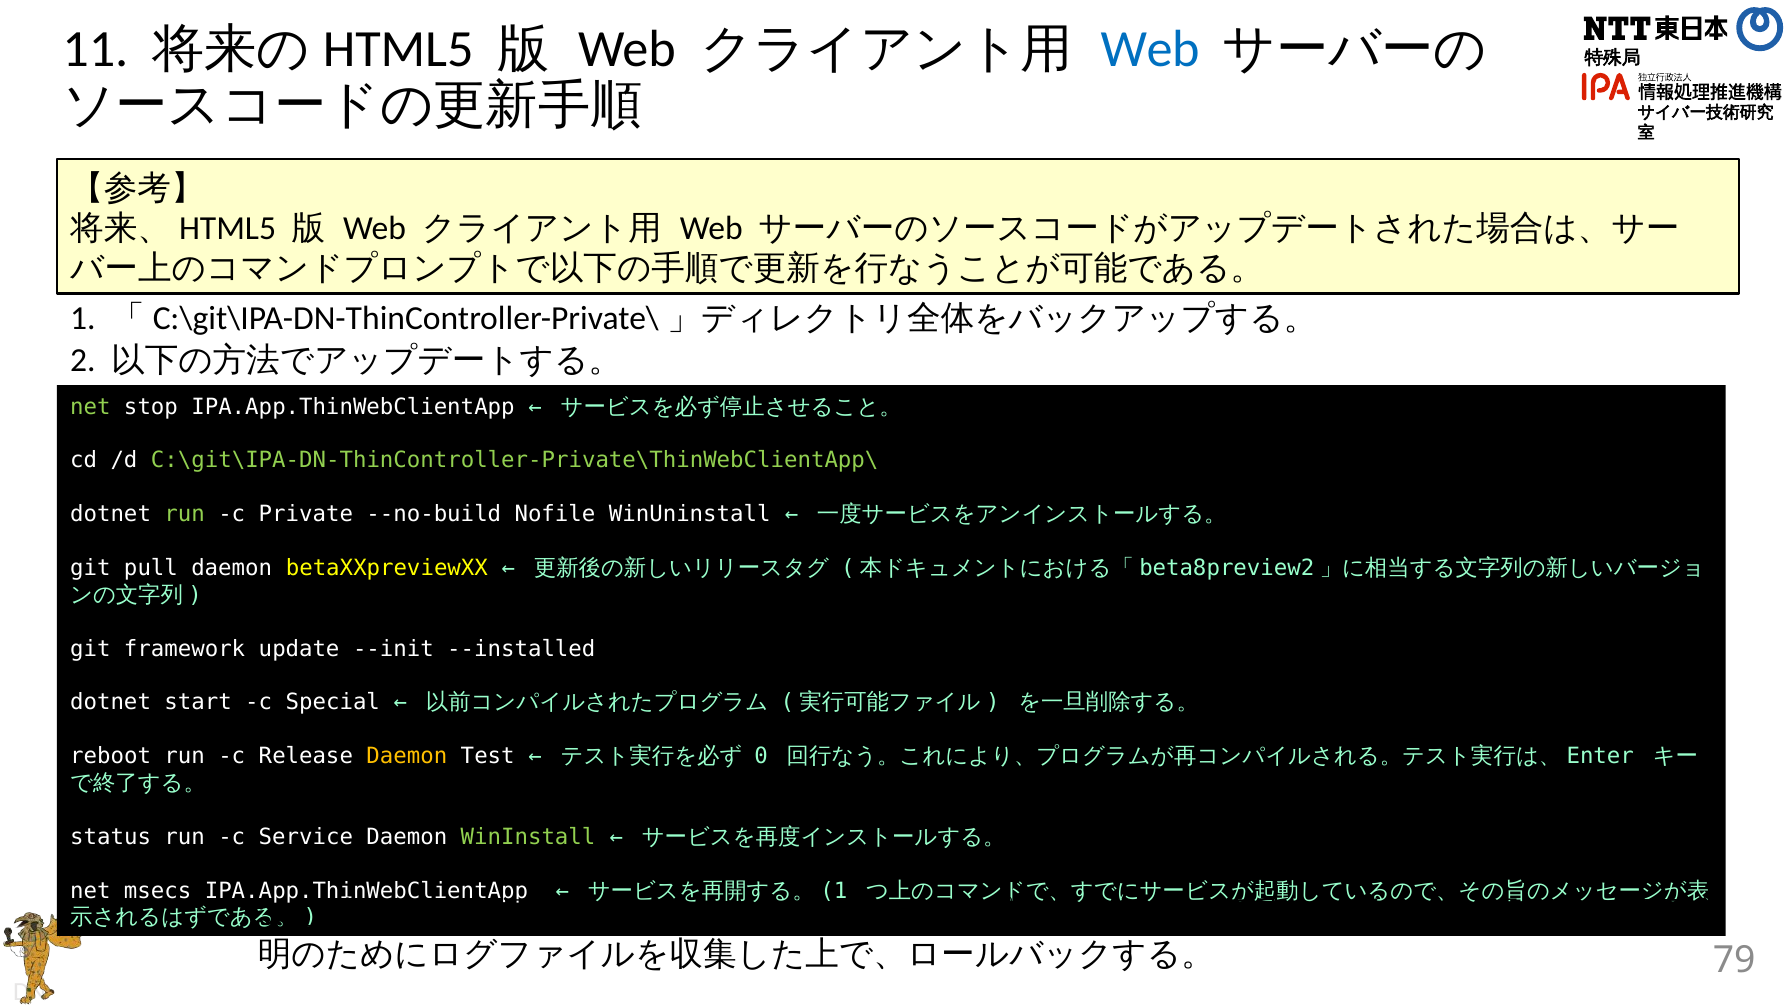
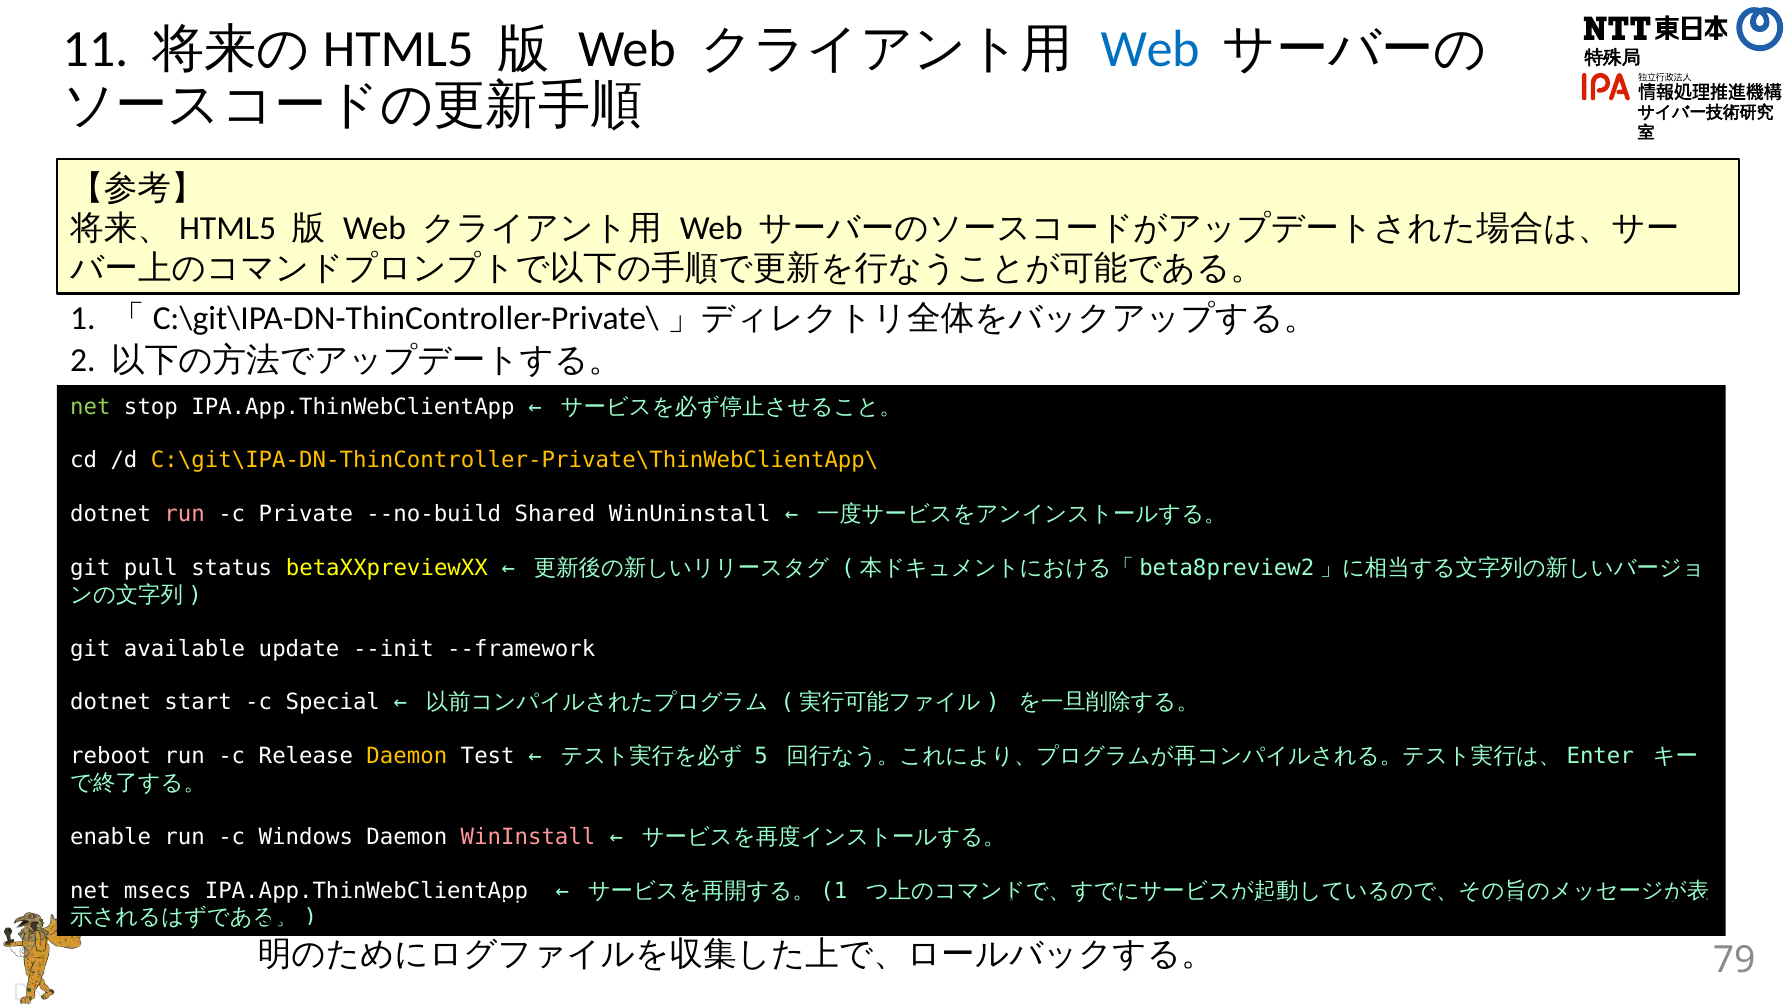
C:\git\IPA-DN-ThinController-Private\ThinWebClientApp\ colour: light green -> yellow
run at (185, 514) colour: light green -> pink
Nofile: Nofile -> Shared
pull daemon: daemon -> status
framework: framework -> available
--installed: --installed -> --framework
0: 0 -> 5
status: status -> enable
Service: Service -> Windows
WinInstall colour: light green -> pink
